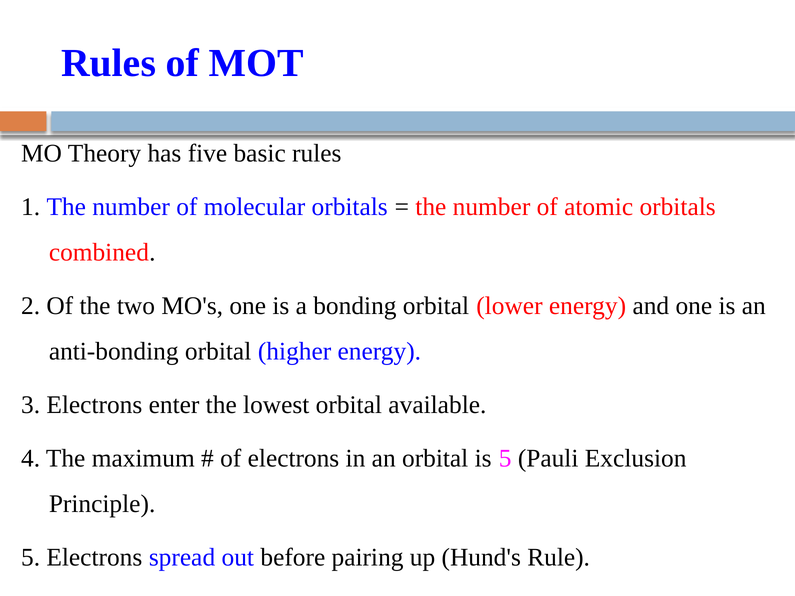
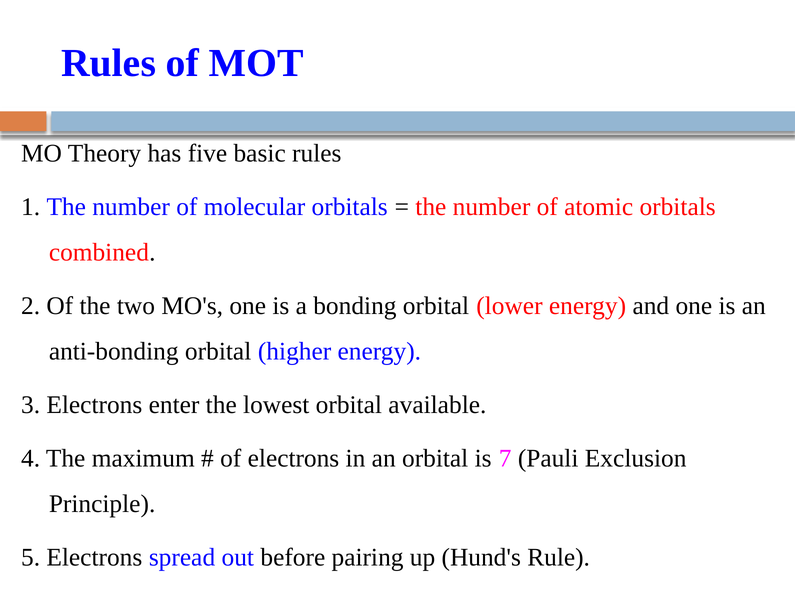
is 5: 5 -> 7
